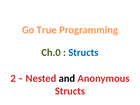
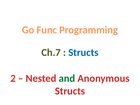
True: True -> Func
Ch.0: Ch.0 -> Ch.7
and colour: black -> green
